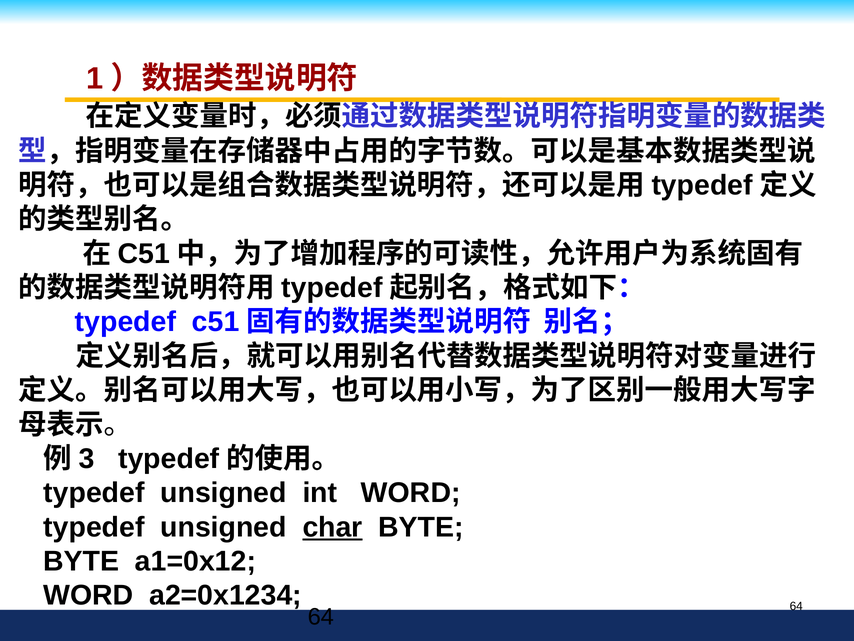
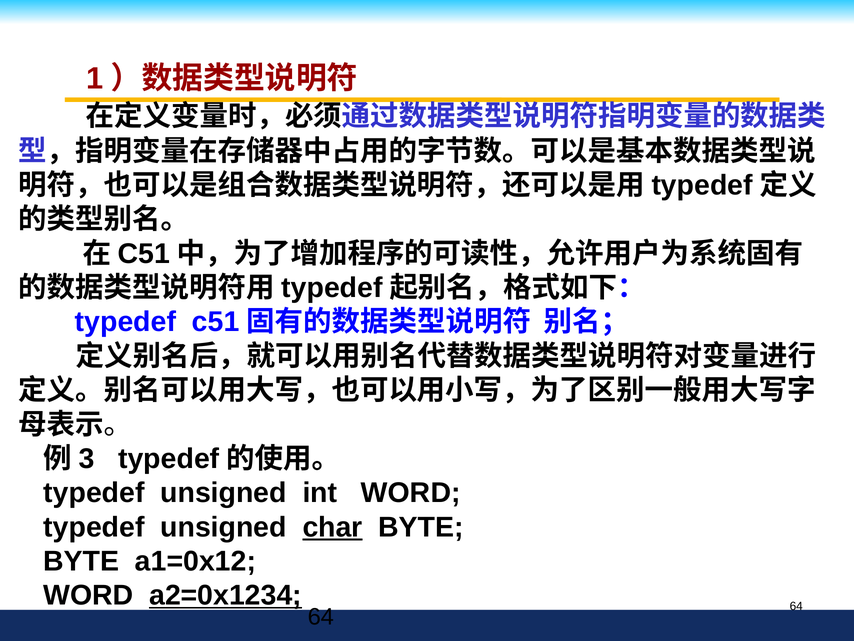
a2=0x1234 underline: none -> present
